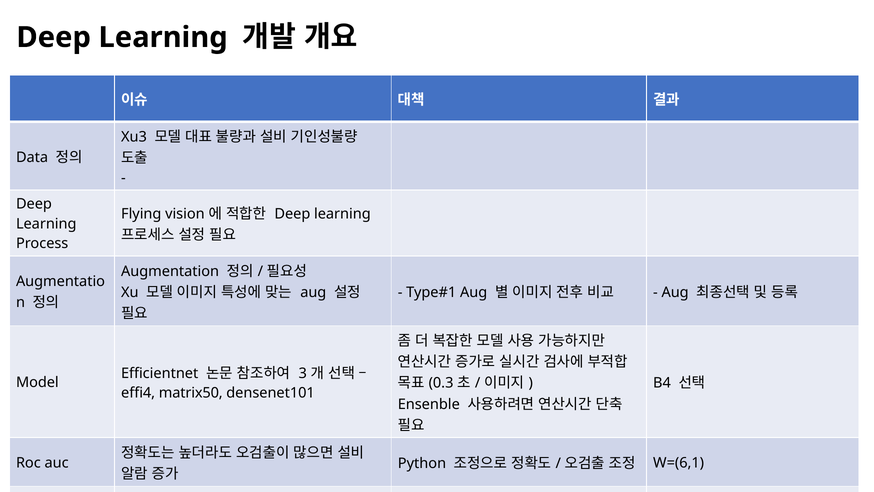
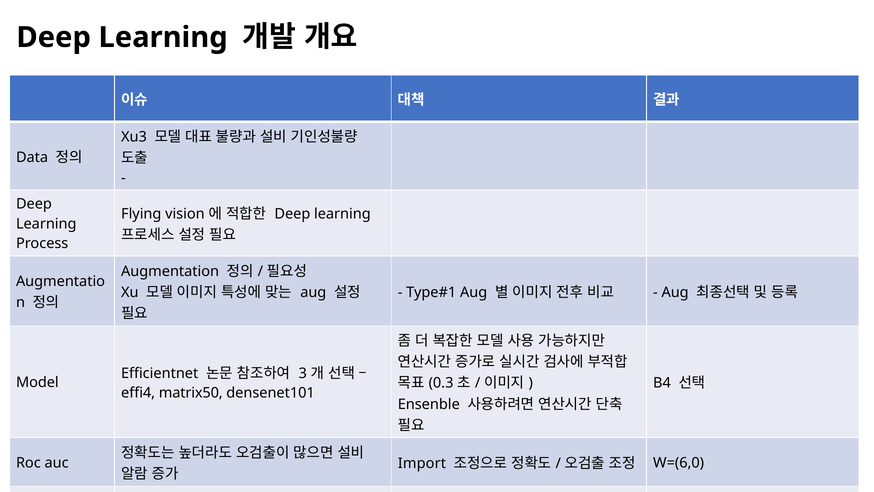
Python: Python -> Import
W=(6,1: W=(6,1 -> W=(6,0
